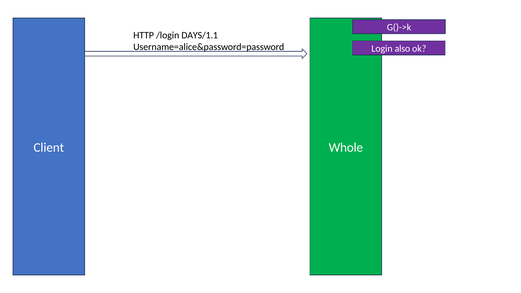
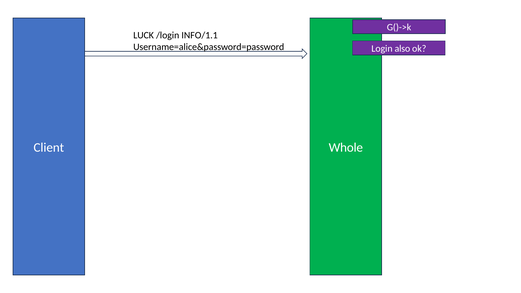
HTTP: HTTP -> LUCK
DAYS/1.1: DAYS/1.1 -> INFO/1.1
